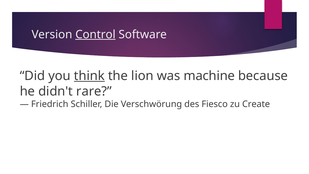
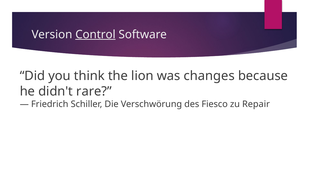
think underline: present -> none
machine: machine -> changes
Create: Create -> Repair
